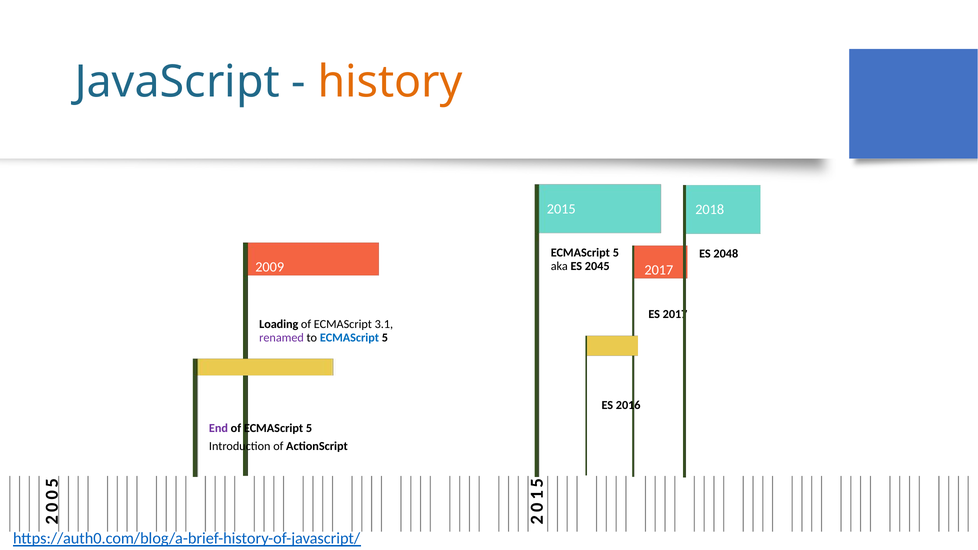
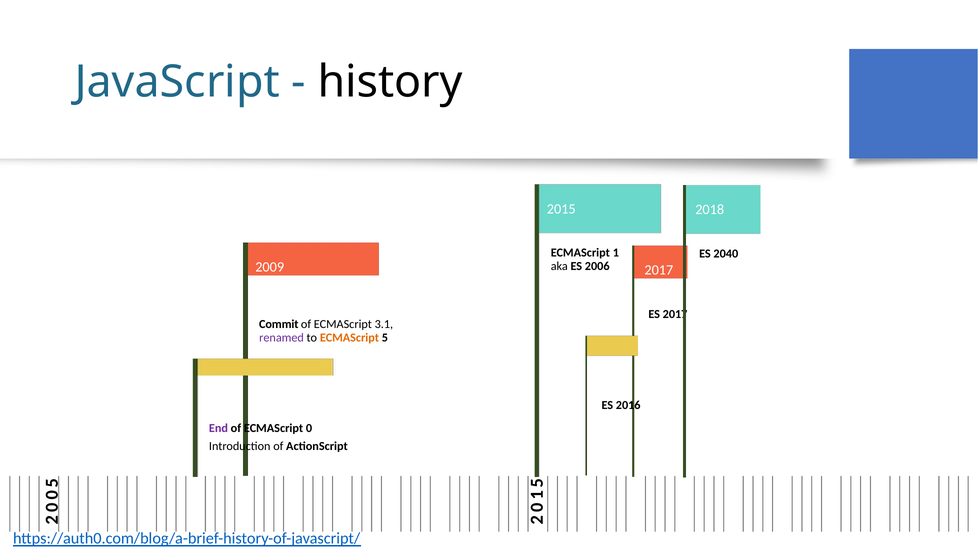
history colour: orange -> black
5 at (616, 253): 5 -> 1
2048: 2048 -> 2040
2045: 2045 -> 2006
Loading: Loading -> Commit
ECMAScript at (349, 338) colour: blue -> orange
of ECMAScript 5: 5 -> 0
